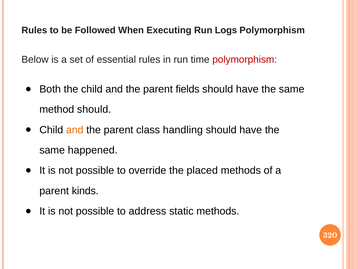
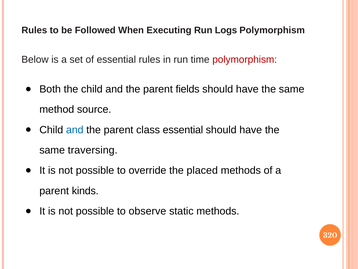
method should: should -> source
and at (75, 130) colour: orange -> blue
class handling: handling -> essential
happened: happened -> traversing
address: address -> observe
